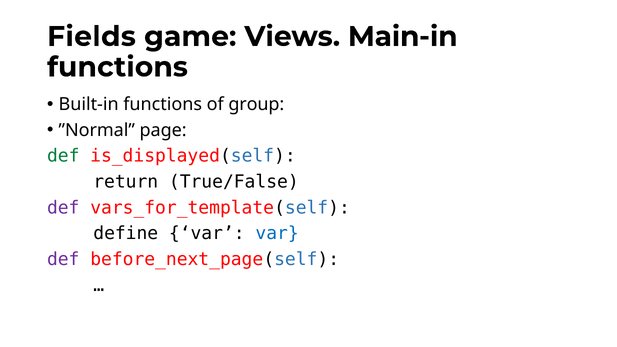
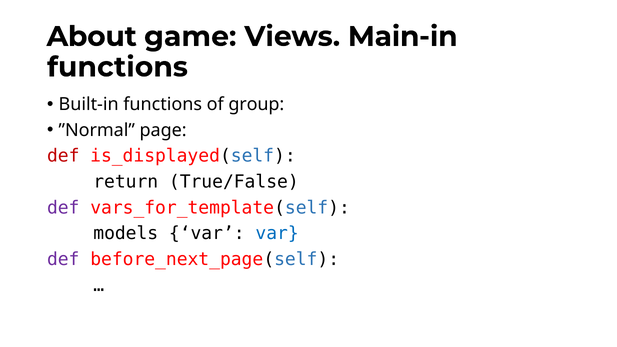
Fields: Fields -> About
def at (63, 156) colour: green -> red
define: define -> models
